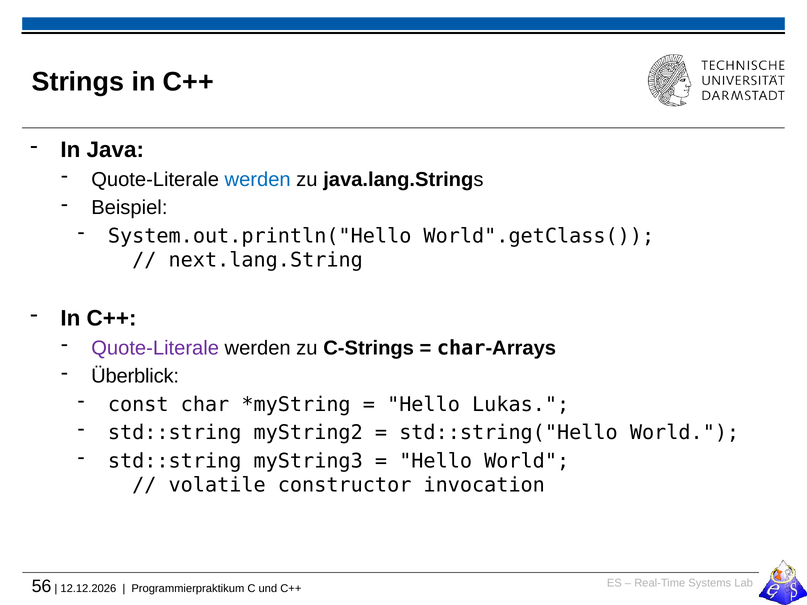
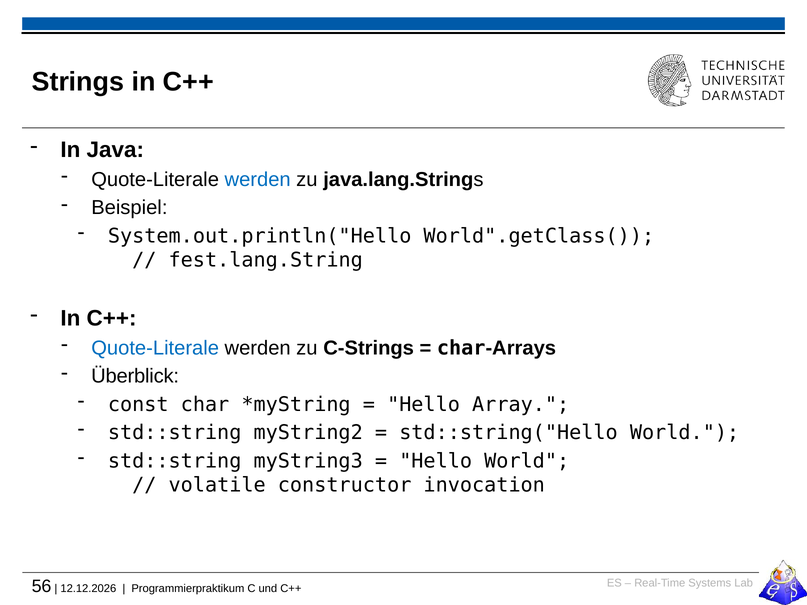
next.lang.String: next.lang.String -> fest.lang.String
Quote-Literale at (155, 348) colour: purple -> blue
Lukas: Lukas -> Array
